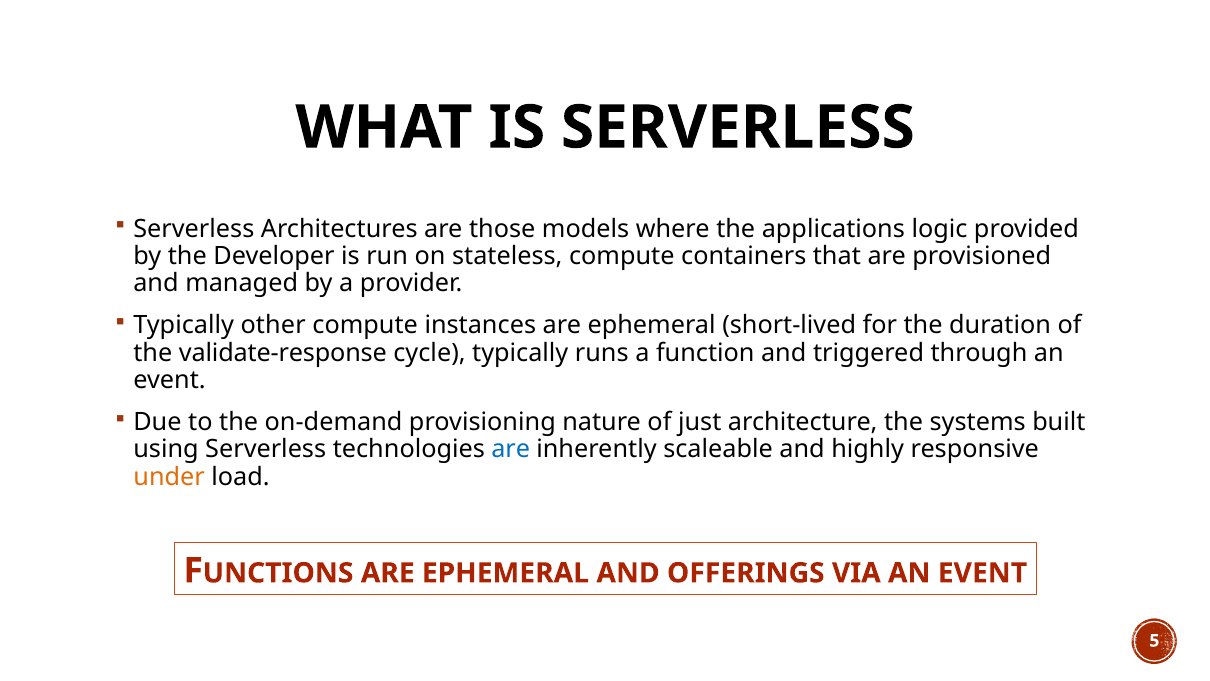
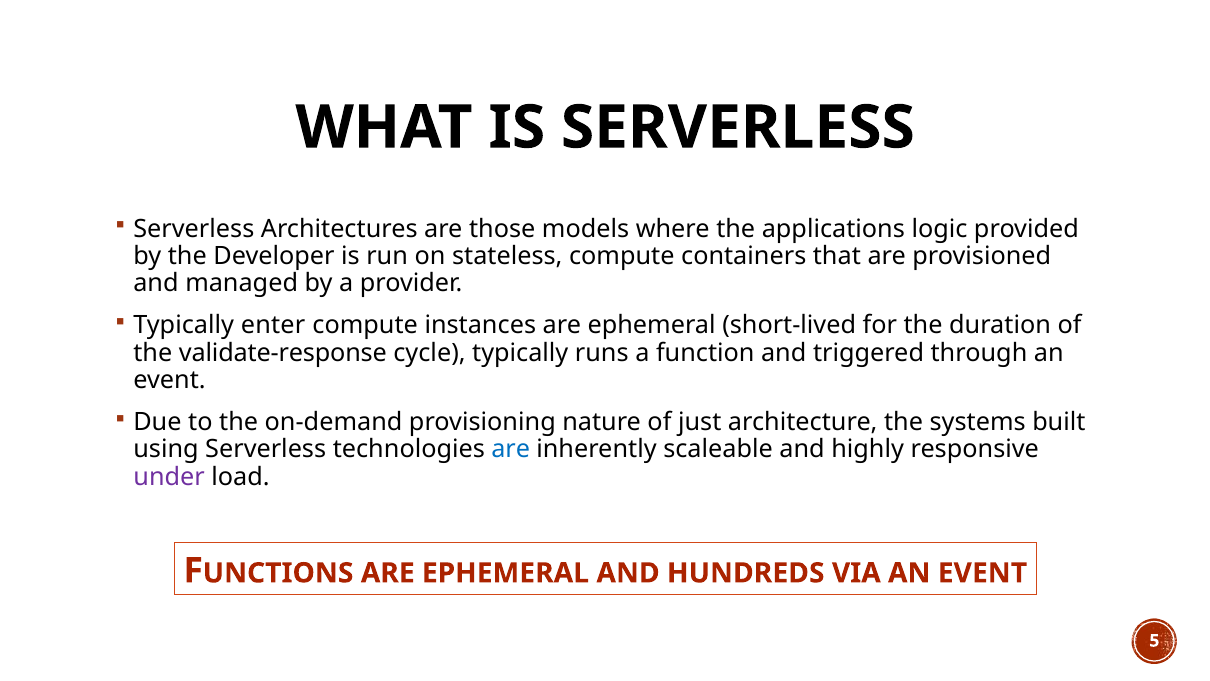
other: other -> enter
under colour: orange -> purple
OFFERINGS: OFFERINGS -> HUNDREDS
